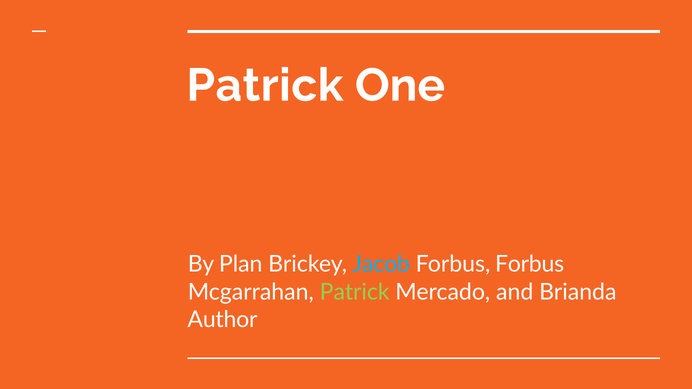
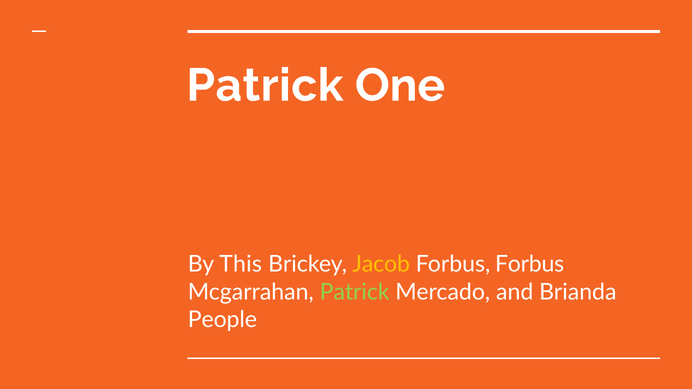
Plan: Plan -> This
Jacob colour: light blue -> yellow
Author: Author -> People
